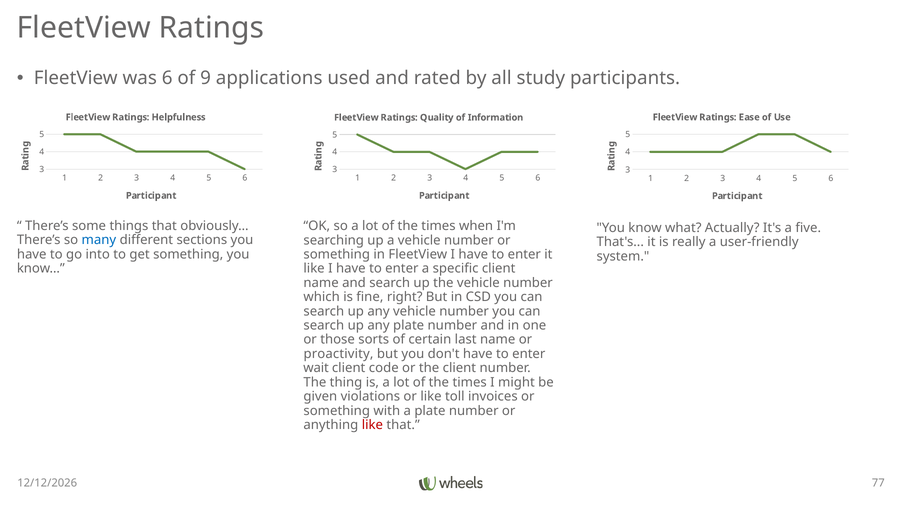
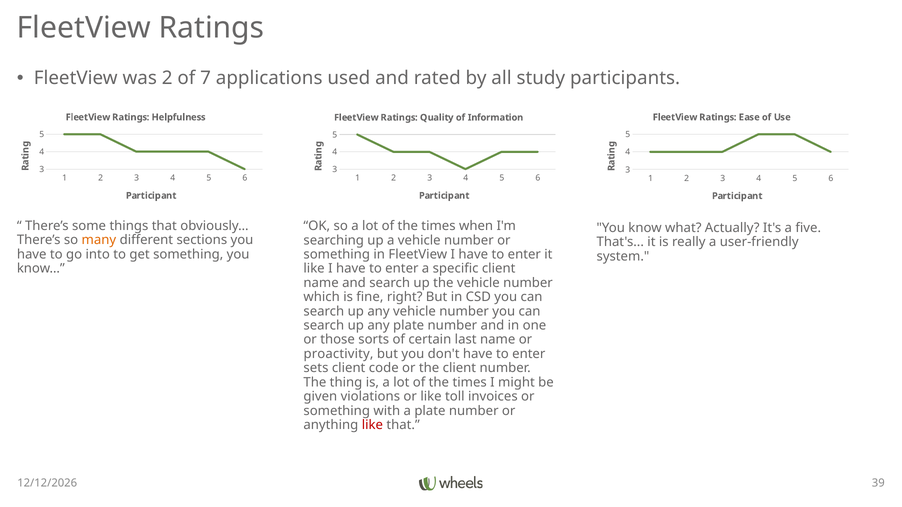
was 6: 6 -> 2
9: 9 -> 7
many colour: blue -> orange
wait: wait -> sets
77: 77 -> 39
